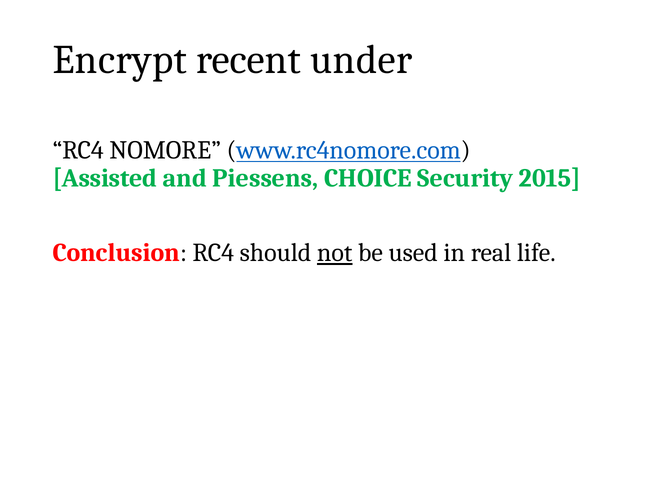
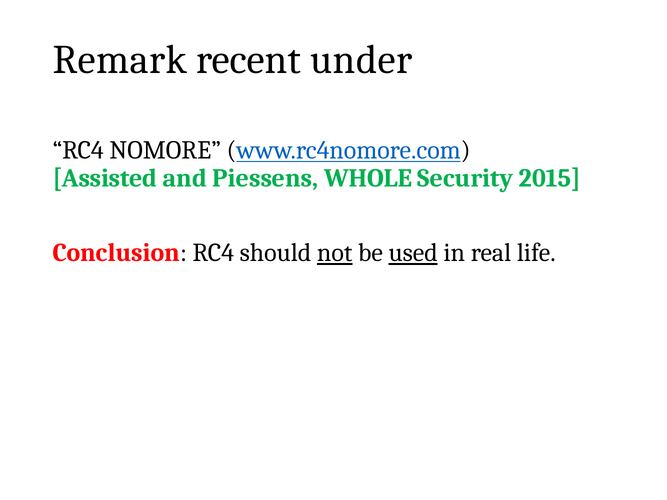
Encrypt: Encrypt -> Remark
CHOICE: CHOICE -> WHOLE
used underline: none -> present
